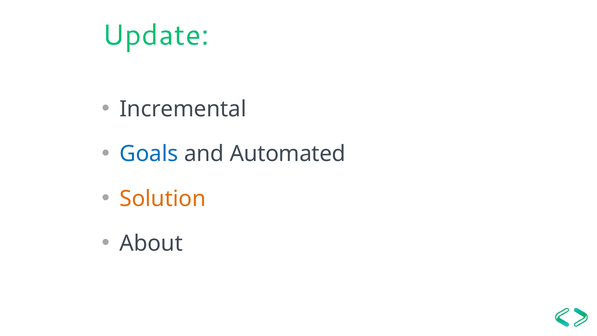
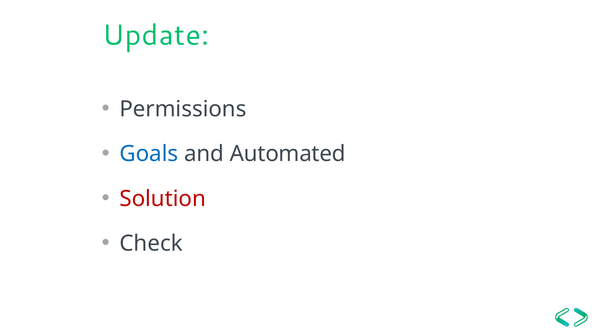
Incremental: Incremental -> Permissions
Solution colour: orange -> red
About: About -> Check
